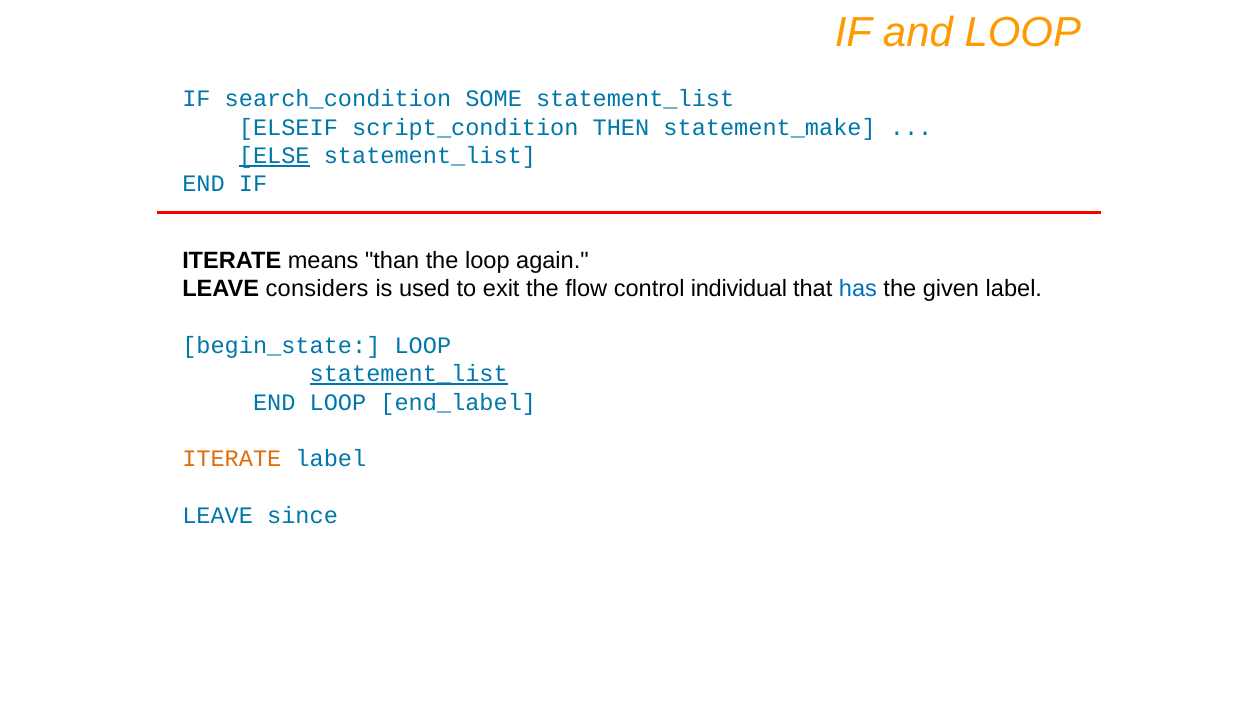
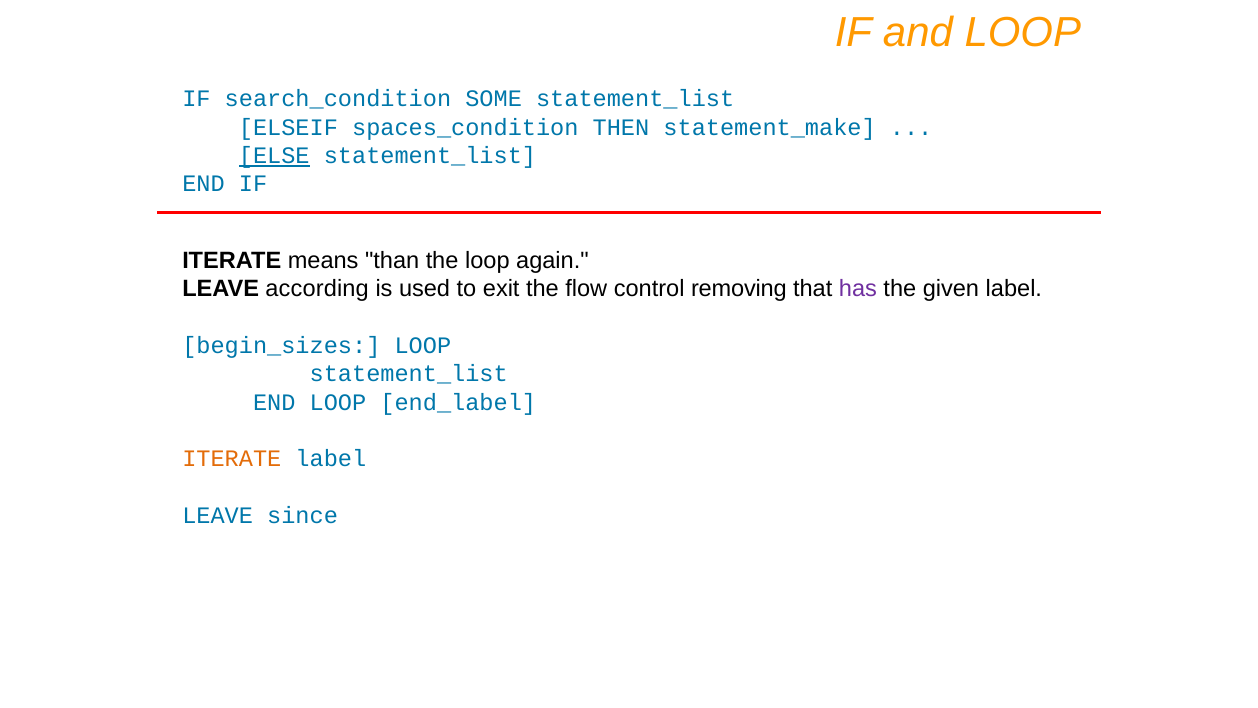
script_condition: script_condition -> spaces_condition
considers: considers -> according
individual: individual -> removing
has colour: blue -> purple
begin_state: begin_state -> begin_sizes
statement_list at (409, 374) underline: present -> none
